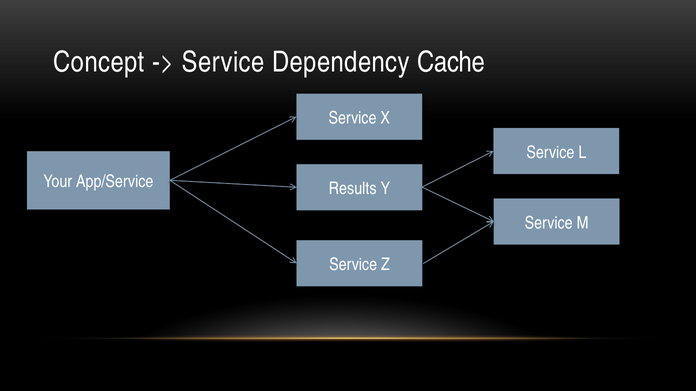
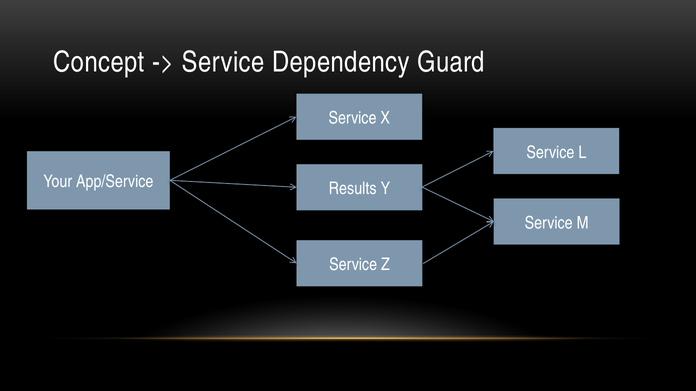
Cache: Cache -> Guard
